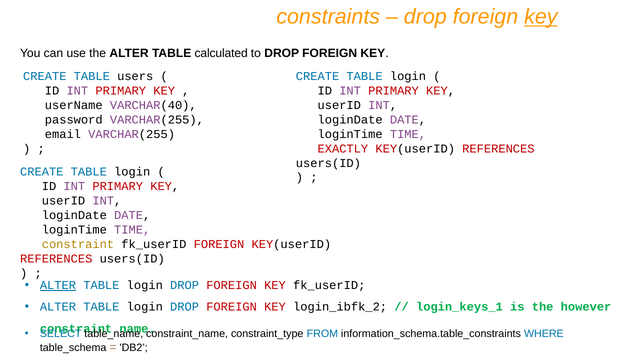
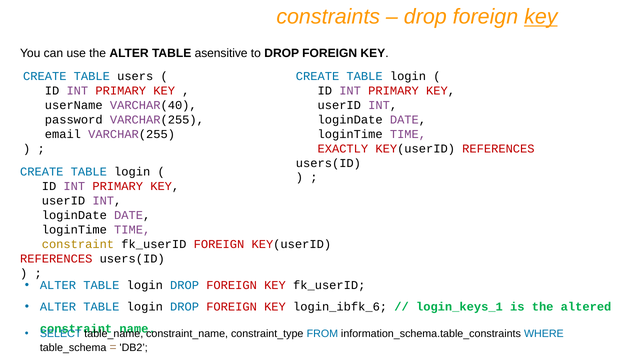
calculated: calculated -> asensitive
ALTER at (58, 286) underline: present -> none
login_ibfk_2: login_ibfk_2 -> login_ibfk_6
however: however -> altered
